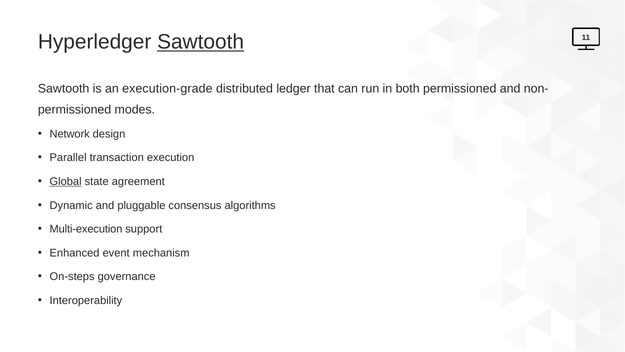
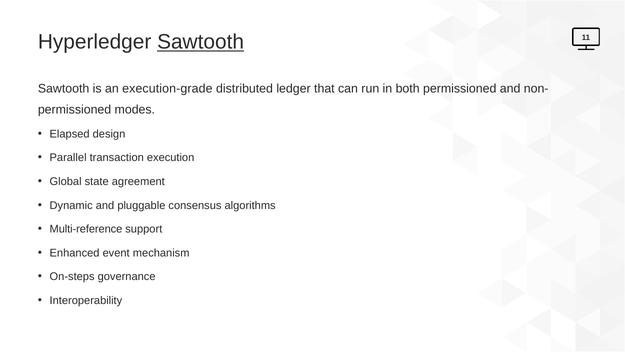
Network: Network -> Elapsed
Global underline: present -> none
Multi-execution: Multi-execution -> Multi-reference
